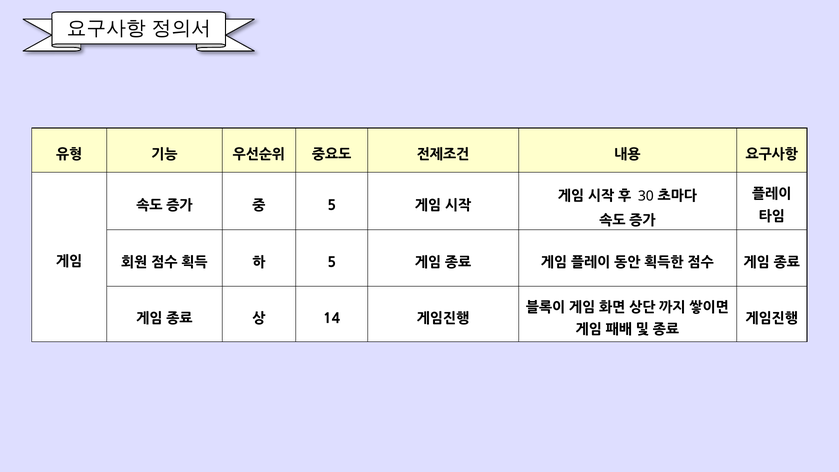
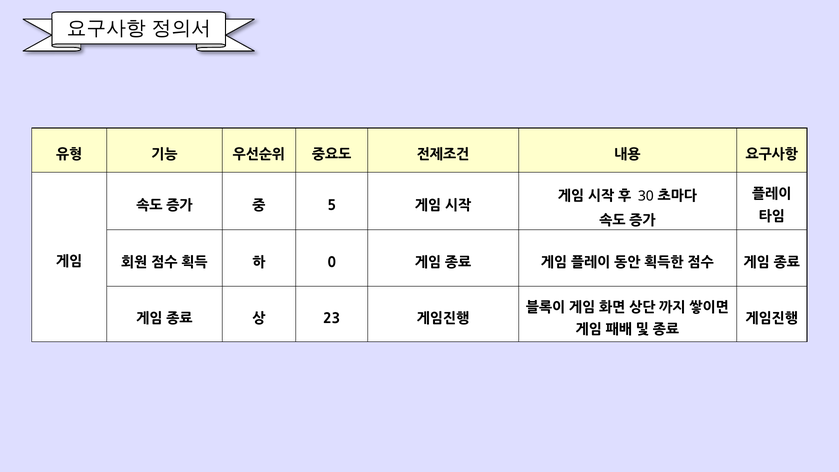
5 at (332, 262): 5 -> 0
14: 14 -> 23
